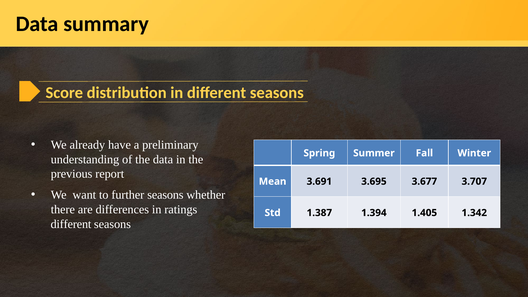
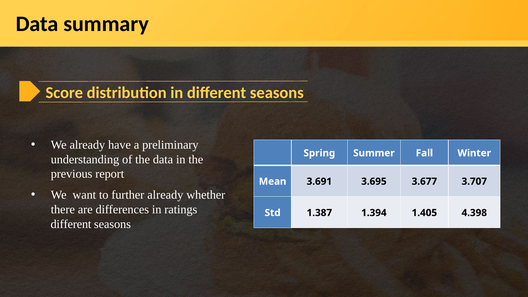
further seasons: seasons -> already
1.342: 1.342 -> 4.398
